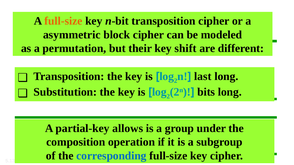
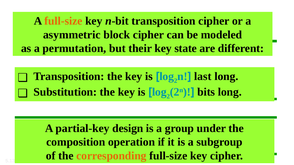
shift: shift -> state
allows: allows -> design
corresponding colour: blue -> orange
